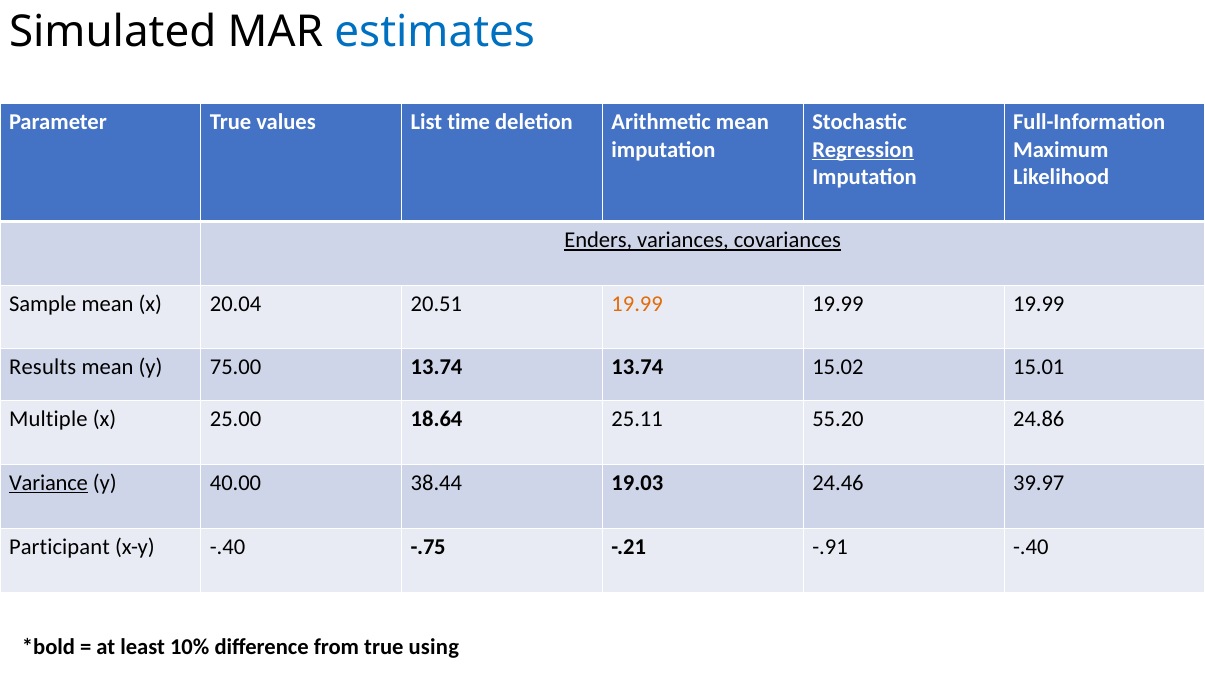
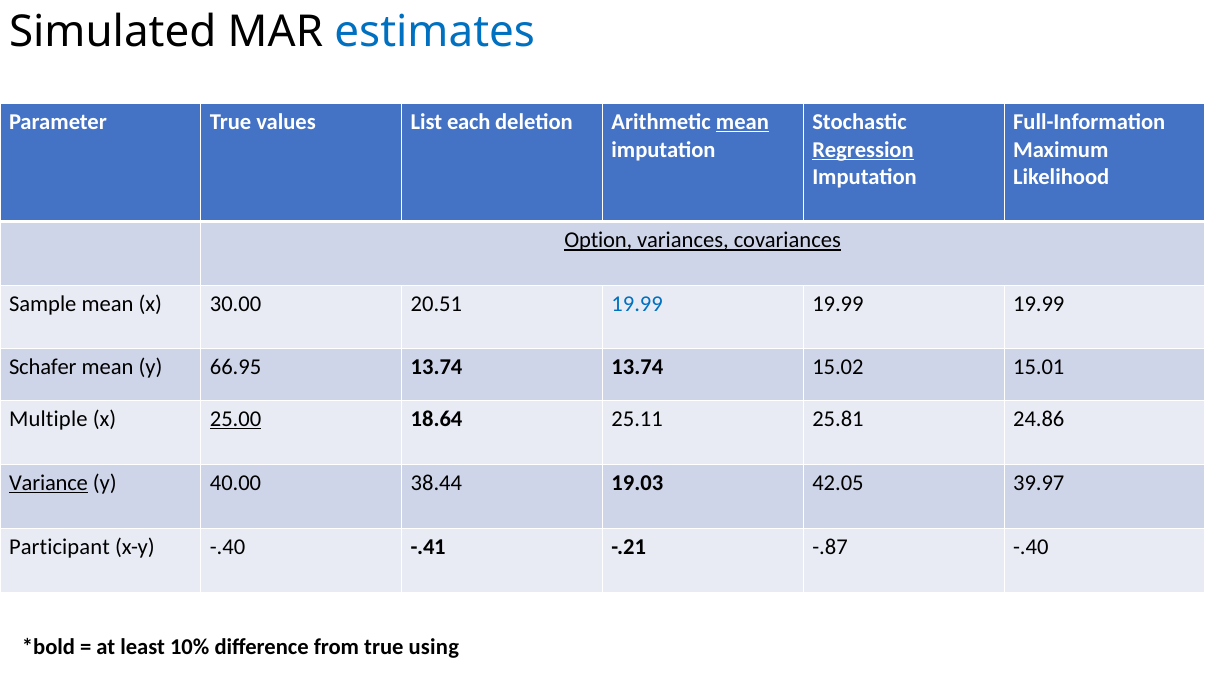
time: time -> each
mean at (742, 122) underline: none -> present
Enders: Enders -> Option
20.04: 20.04 -> 30.00
19.99 at (637, 304) colour: orange -> blue
Results: Results -> Schafer
75.00: 75.00 -> 66.95
25.00 underline: none -> present
55.20: 55.20 -> 25.81
24.46: 24.46 -> 42.05
-.75: -.75 -> -.41
-.91: -.91 -> -.87
